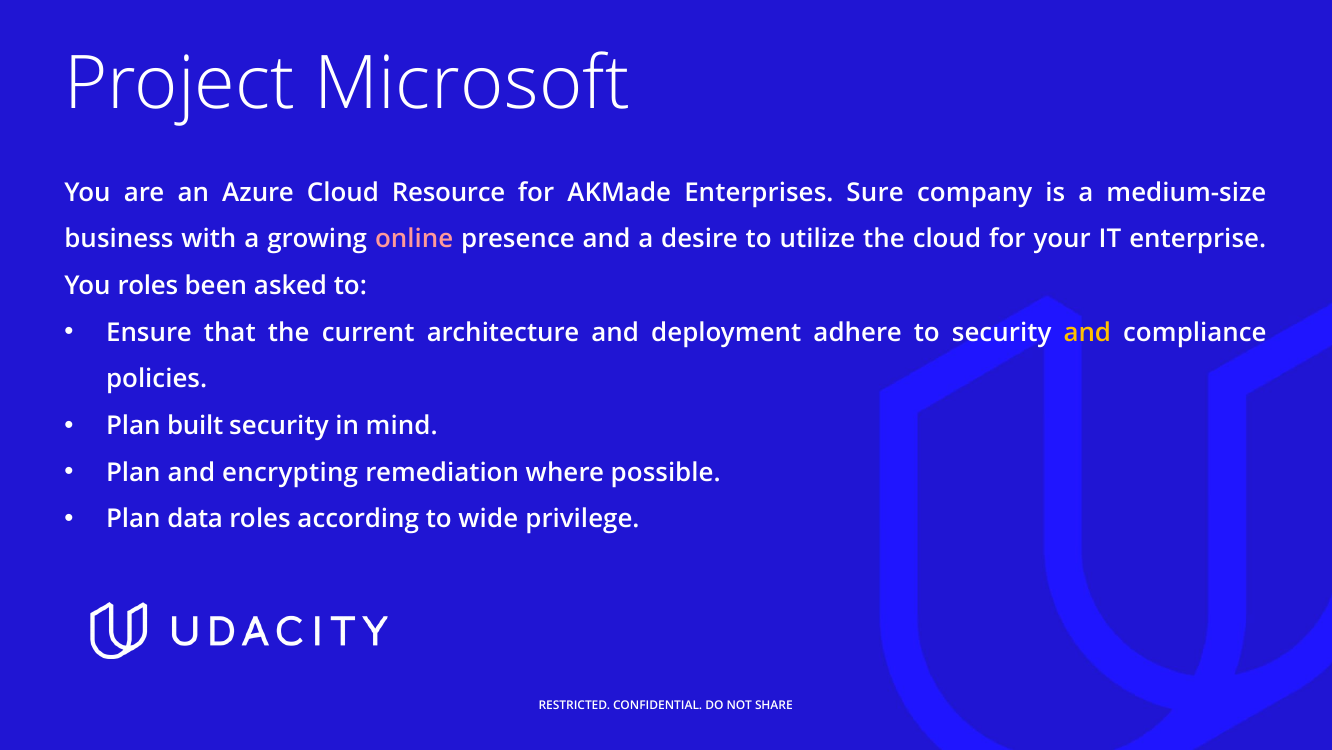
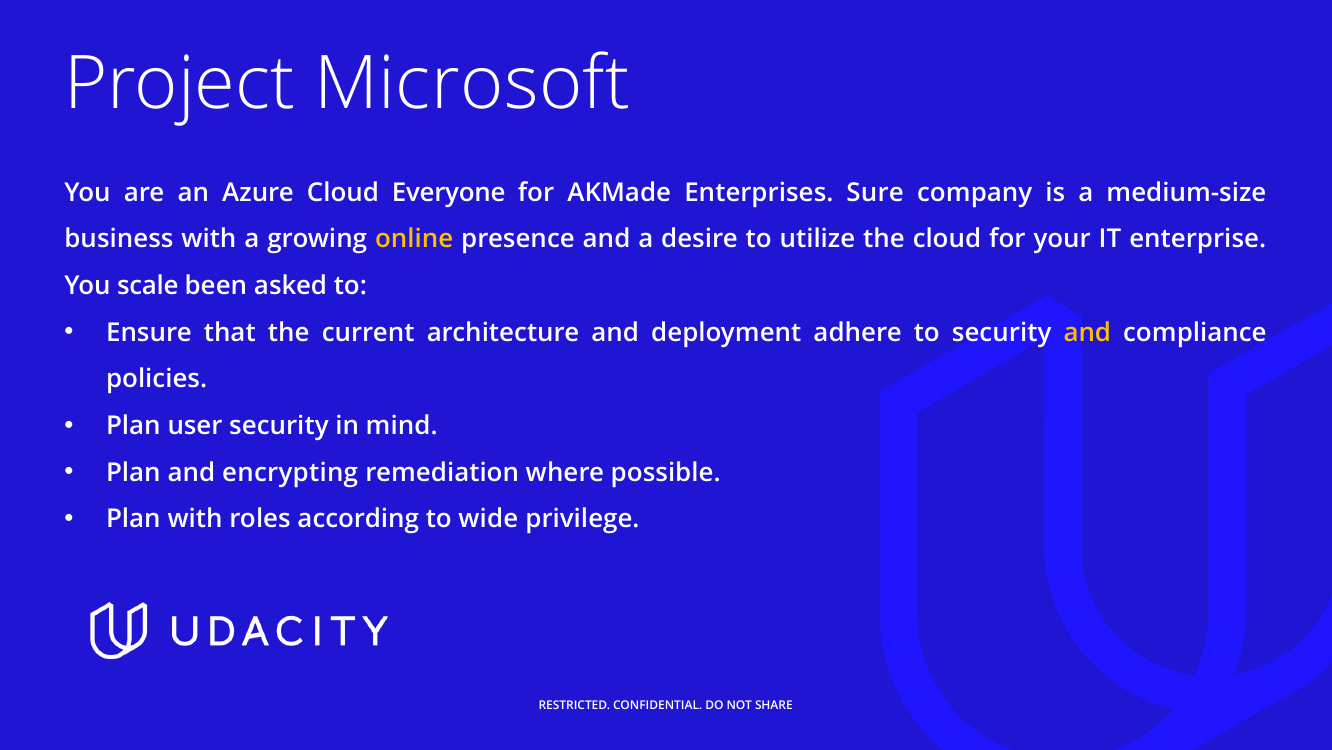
Resource: Resource -> Everyone
online colour: pink -> yellow
You roles: roles -> scale
built: built -> user
Plan data: data -> with
